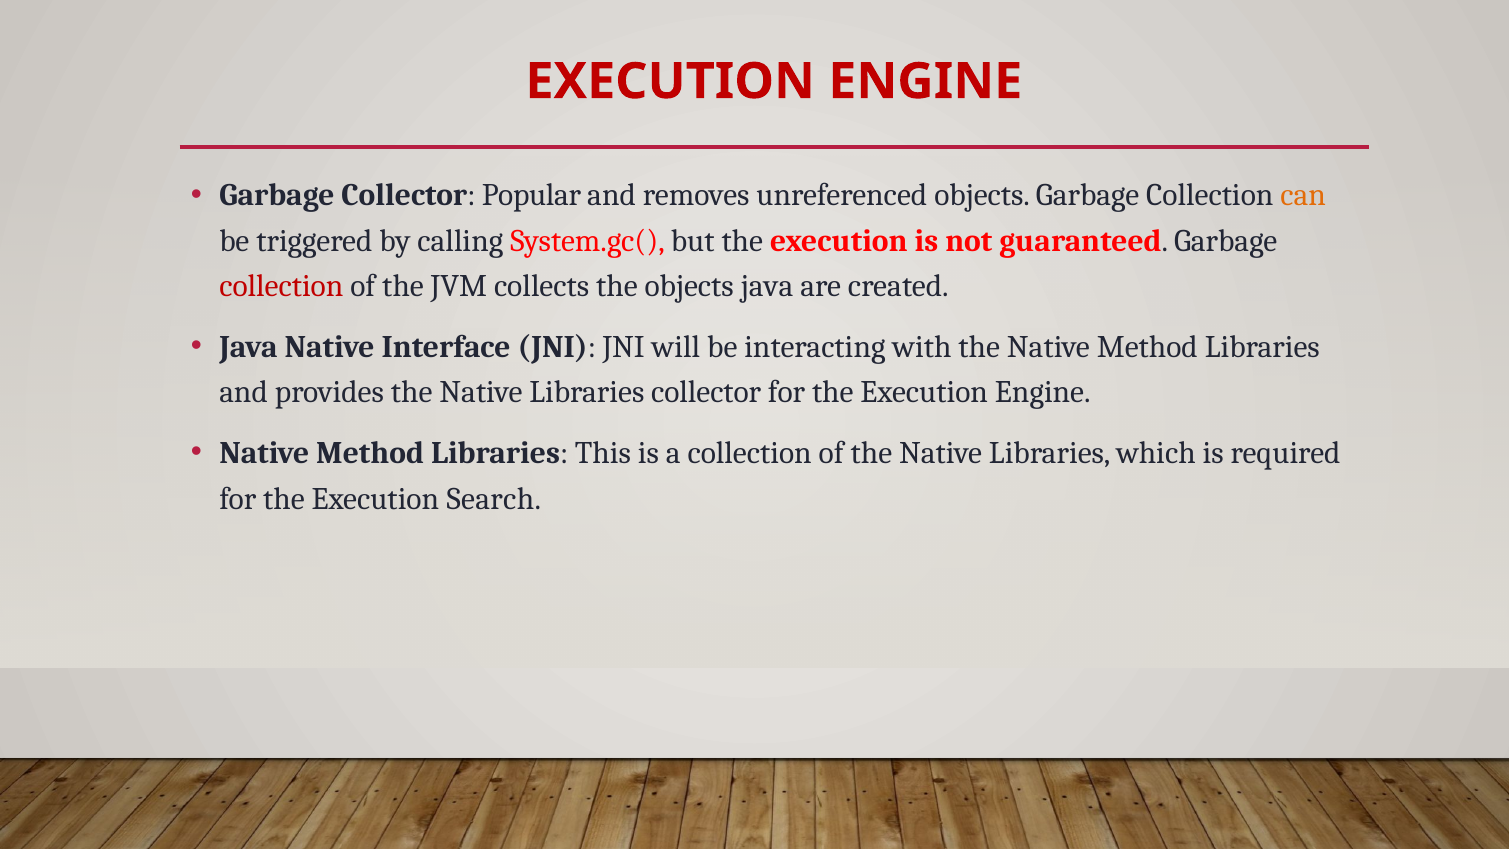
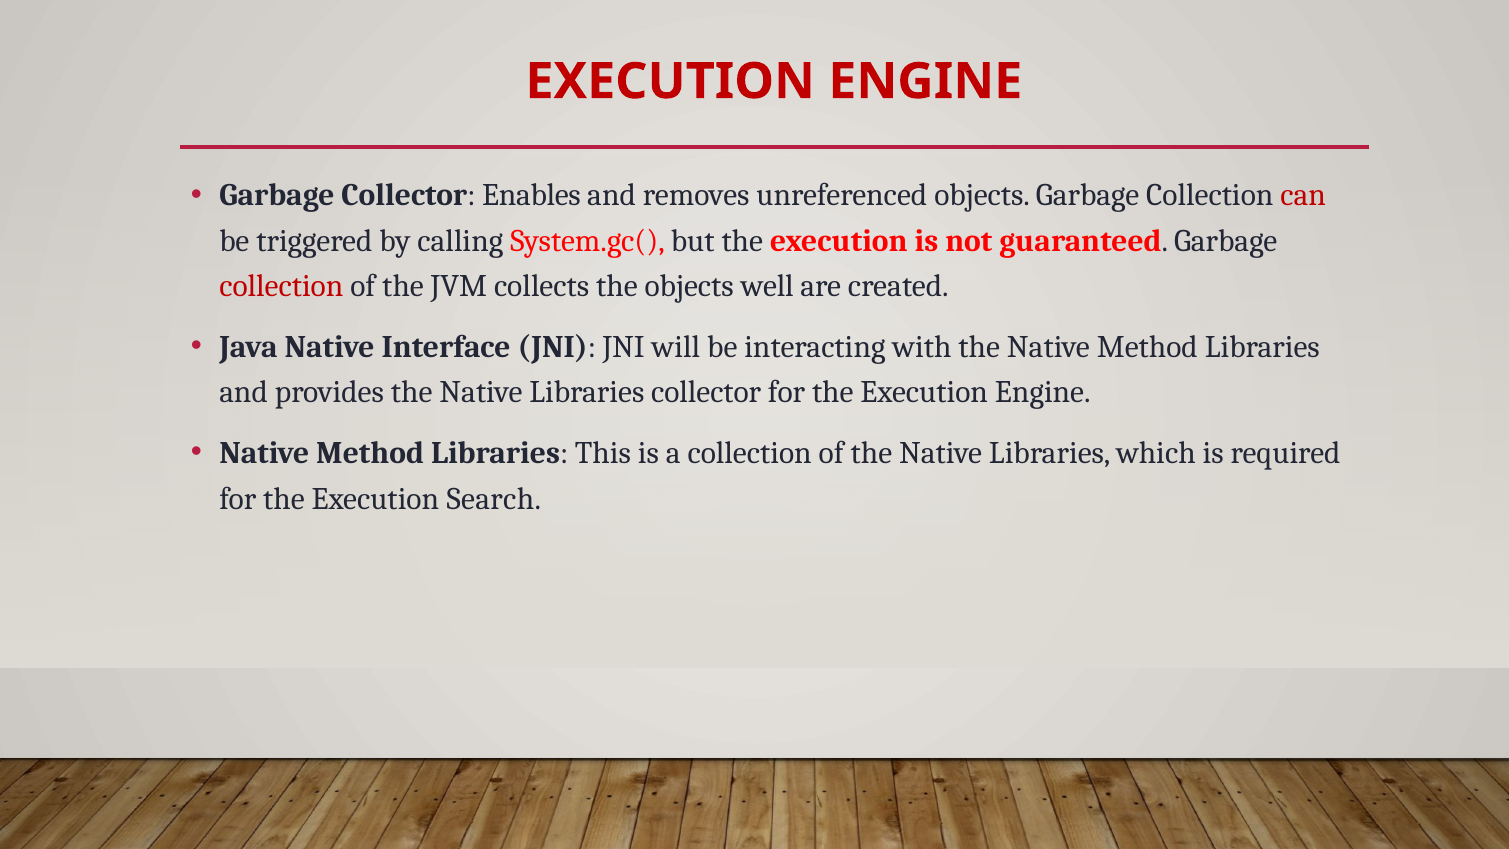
Popular: Popular -> Enables
can colour: orange -> red
objects java: java -> well
